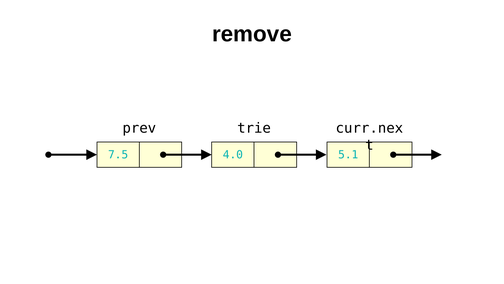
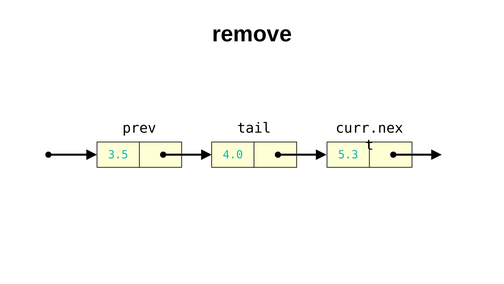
trie: trie -> tail
7.5: 7.5 -> 3.5
5.1: 5.1 -> 5.3
